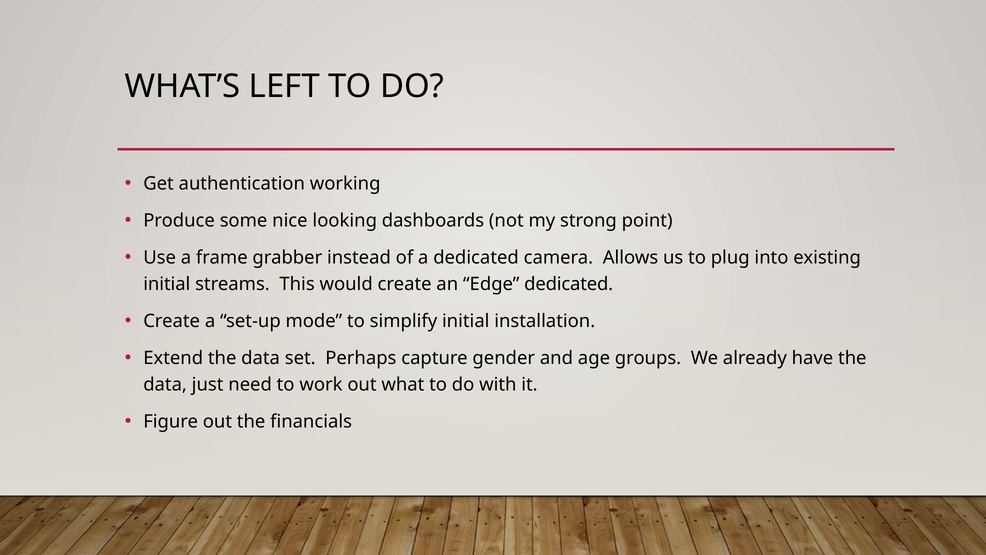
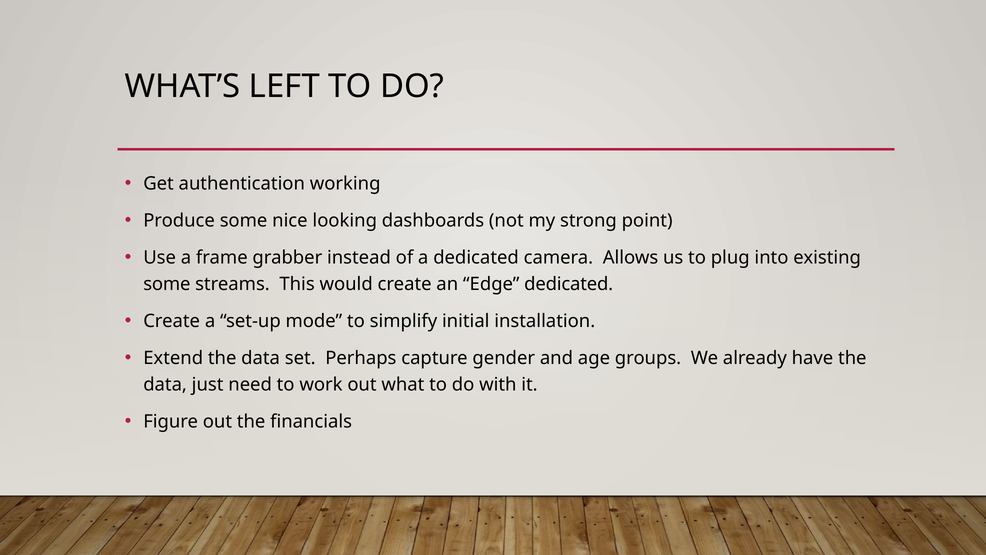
initial at (167, 284): initial -> some
